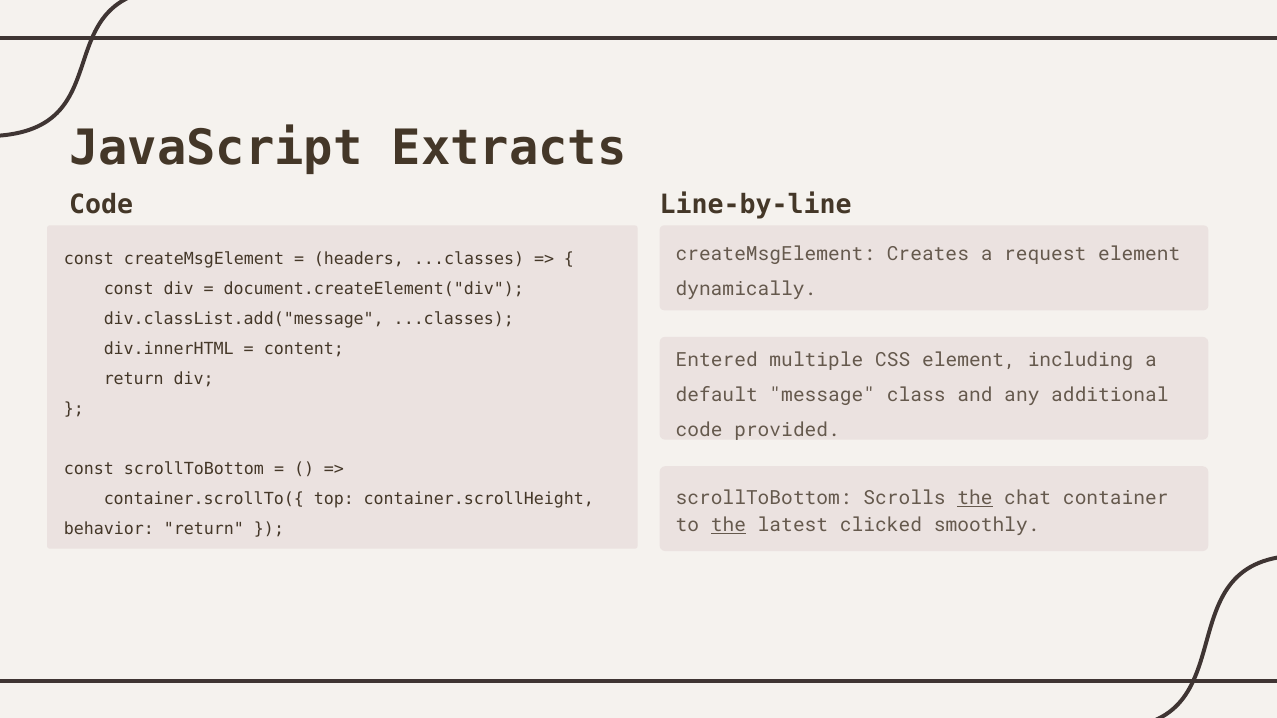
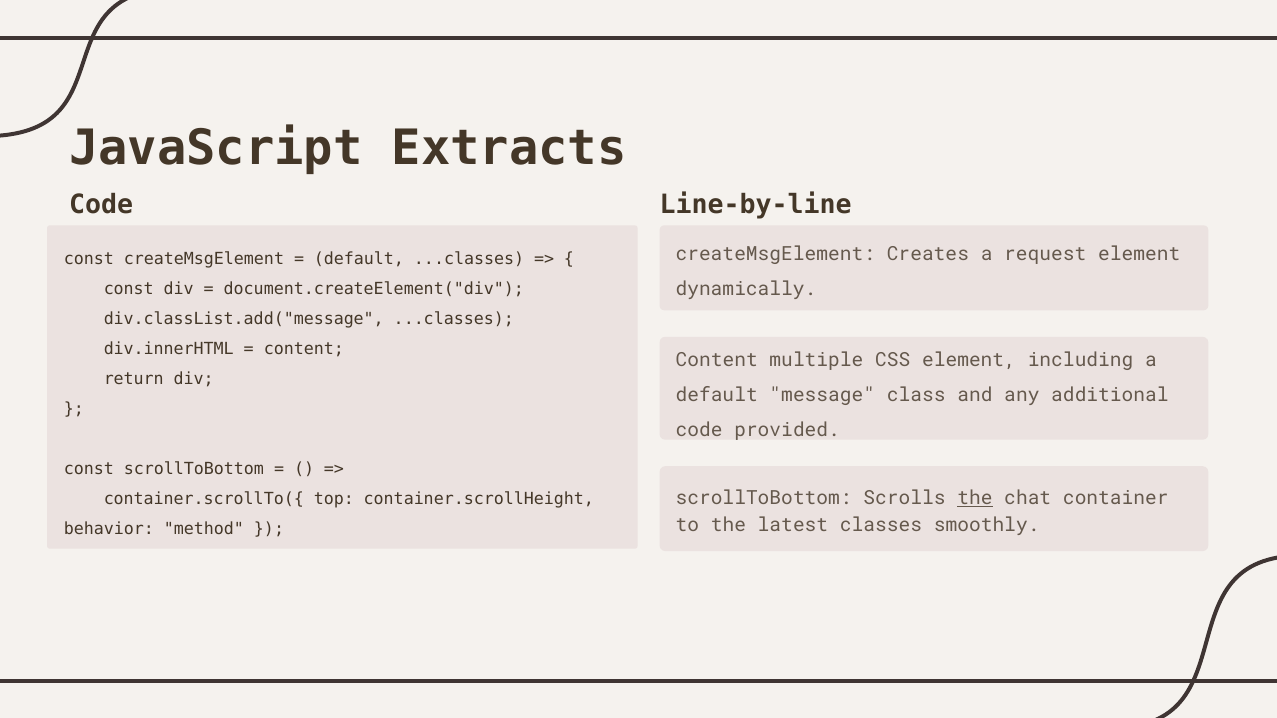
headers at (359, 259): headers -> default
Entered at (717, 360): Entered -> Content
the at (728, 525) underline: present -> none
clicked: clicked -> classes
behavior return: return -> method
